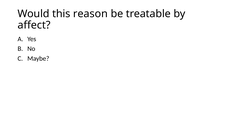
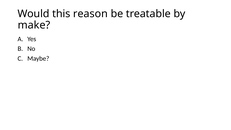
affect: affect -> make
